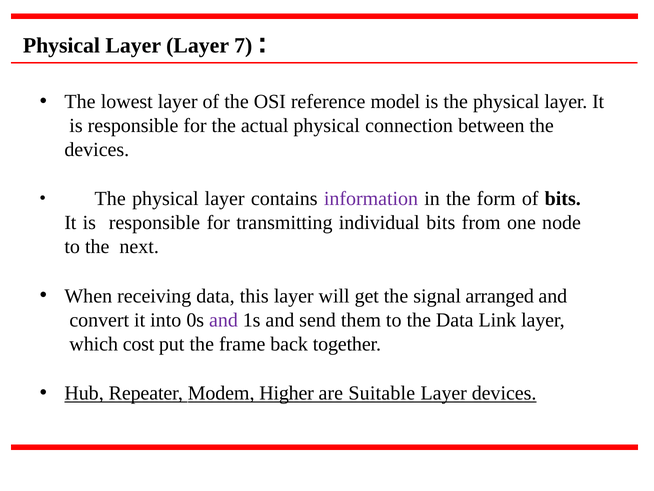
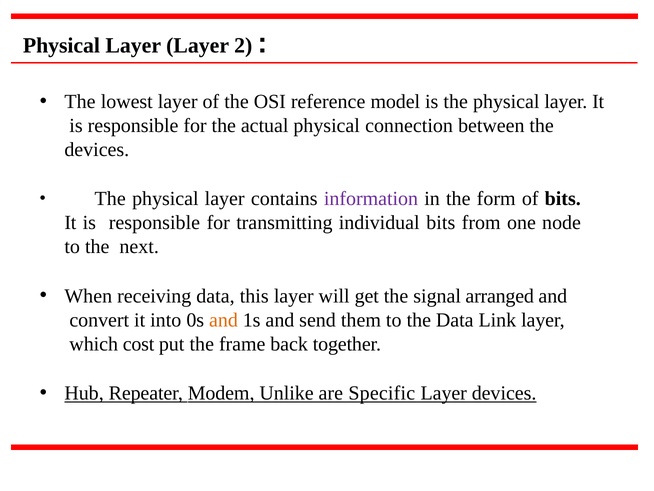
7: 7 -> 2
and at (223, 320) colour: purple -> orange
Higher: Higher -> Unlike
Suitable: Suitable -> Specific
